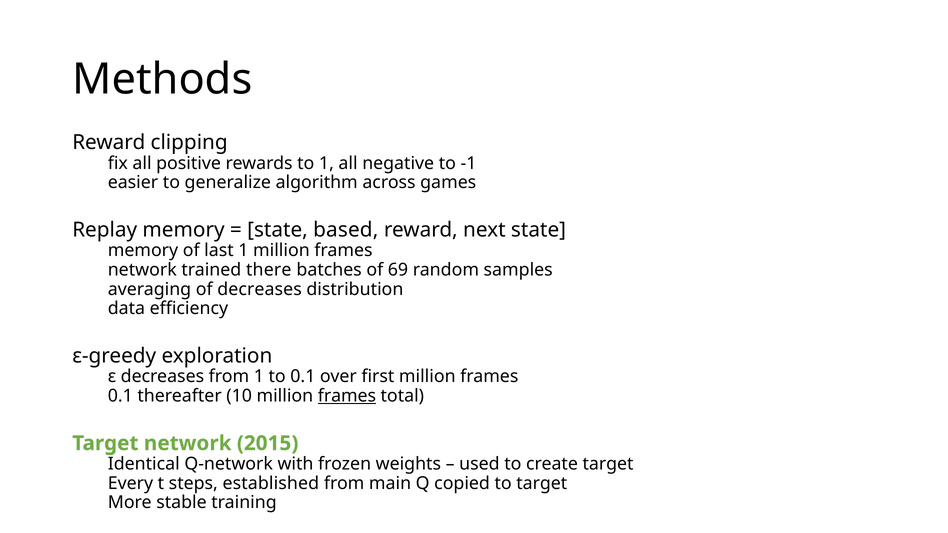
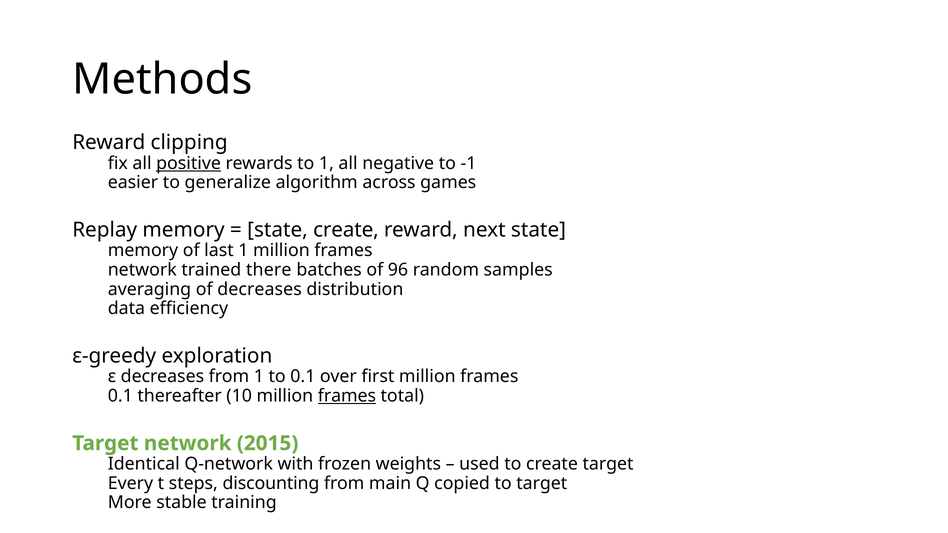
positive underline: none -> present
state based: based -> create
69: 69 -> 96
established: established -> discounting
